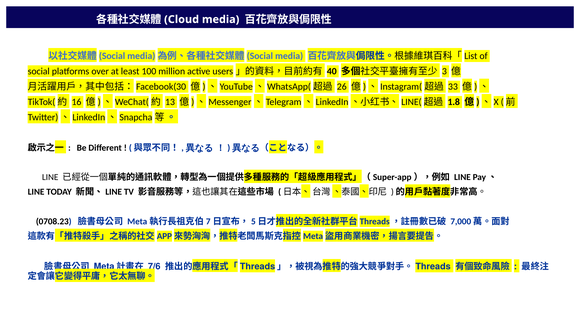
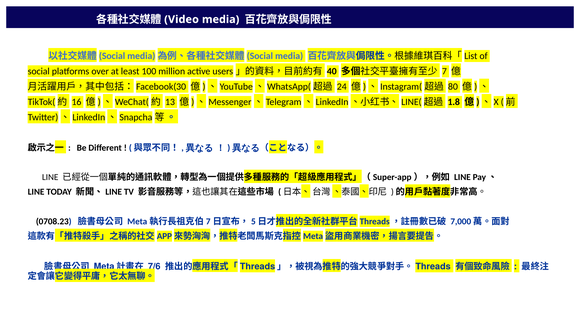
Cloud: Cloud -> Video
3: 3 -> 7
26: 26 -> 24
33: 33 -> 80
